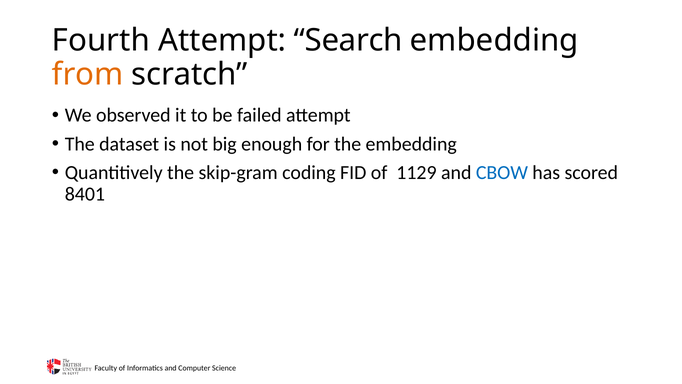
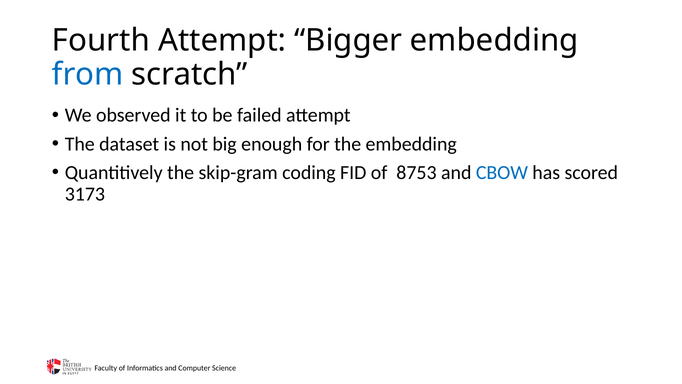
Search: Search -> Bigger
from colour: orange -> blue
1129: 1129 -> 8753
8401: 8401 -> 3173
